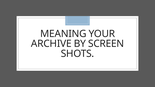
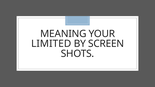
ARCHIVE: ARCHIVE -> LIMITED
